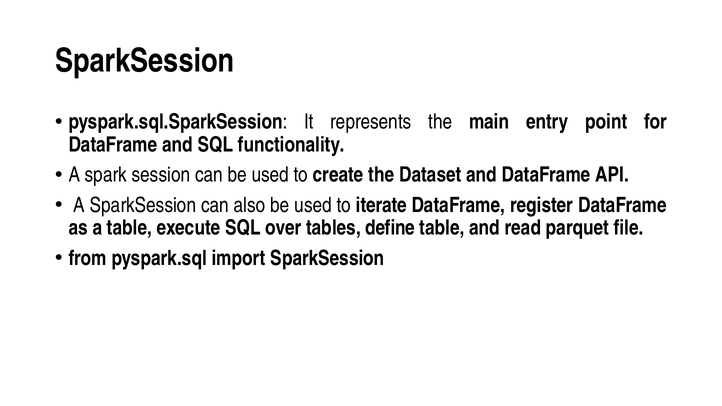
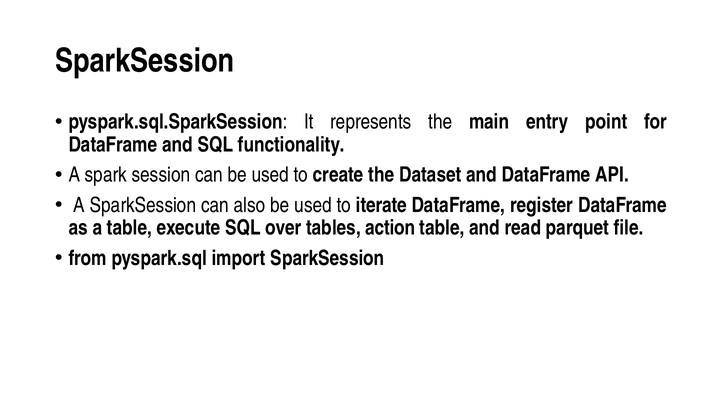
define: define -> action
